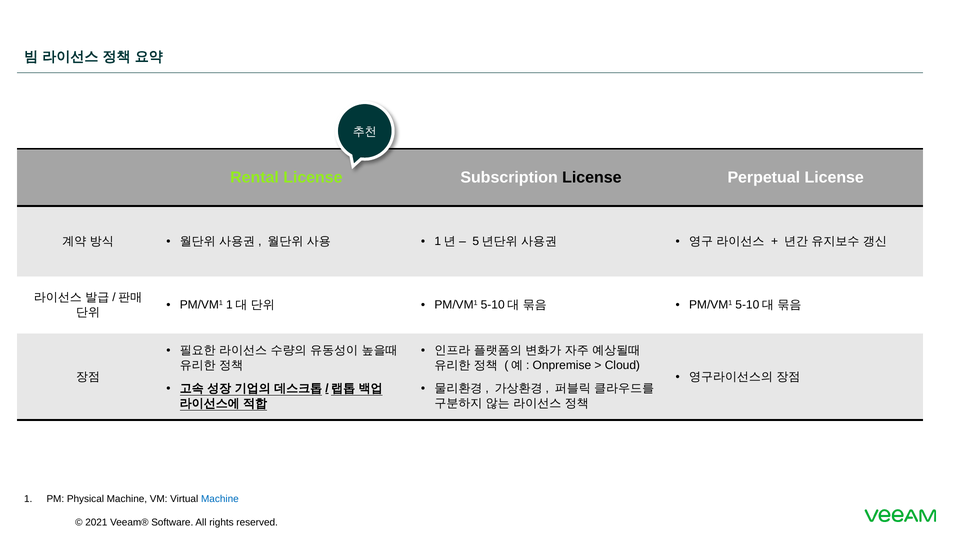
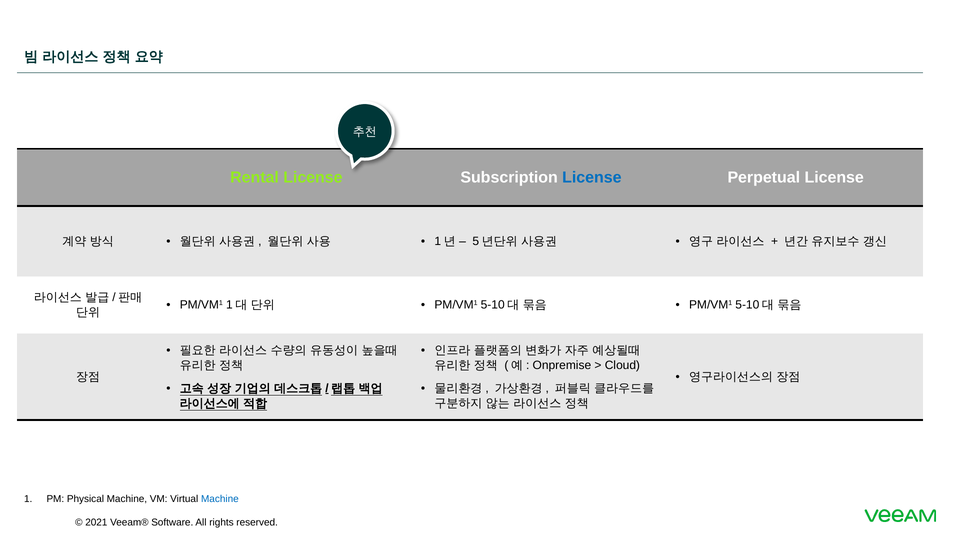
License at (592, 178) colour: black -> blue
